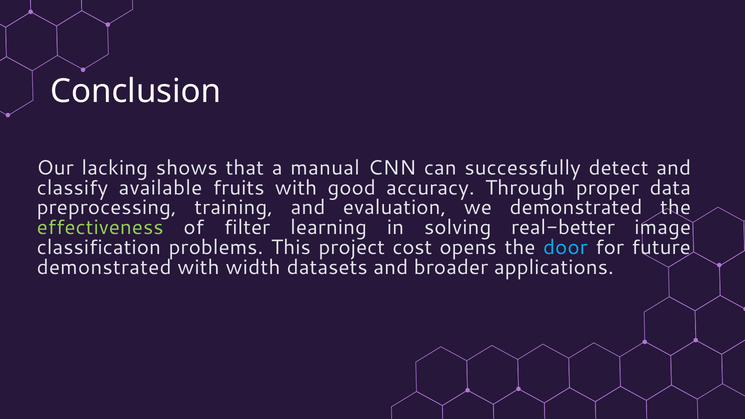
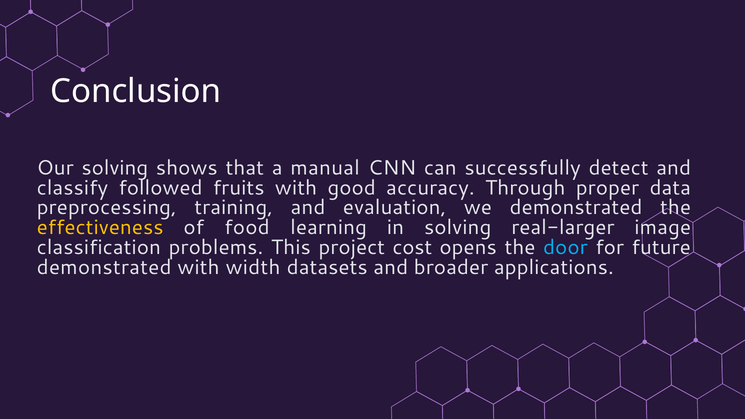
Our lacking: lacking -> solving
available: available -> followed
effectiveness colour: light green -> yellow
filter: filter -> food
real-better: real-better -> real-larger
